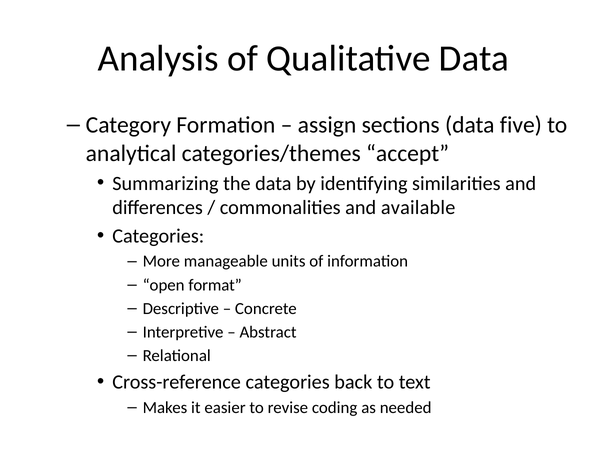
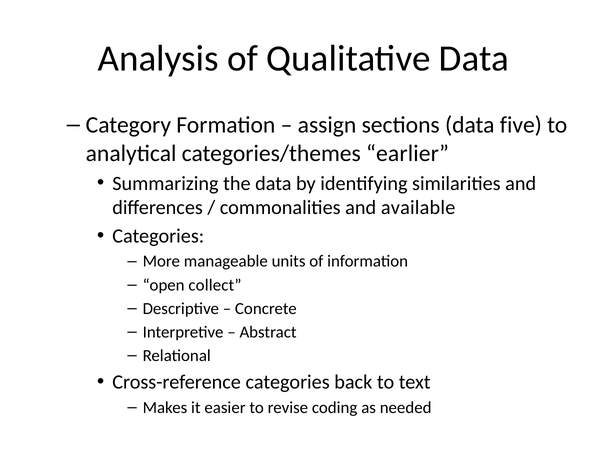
accept: accept -> earlier
format: format -> collect
